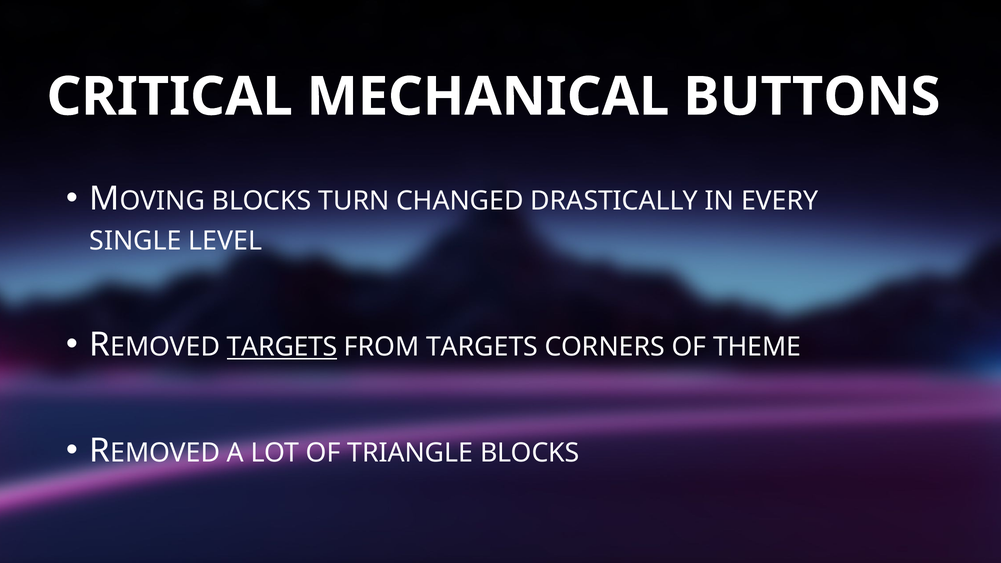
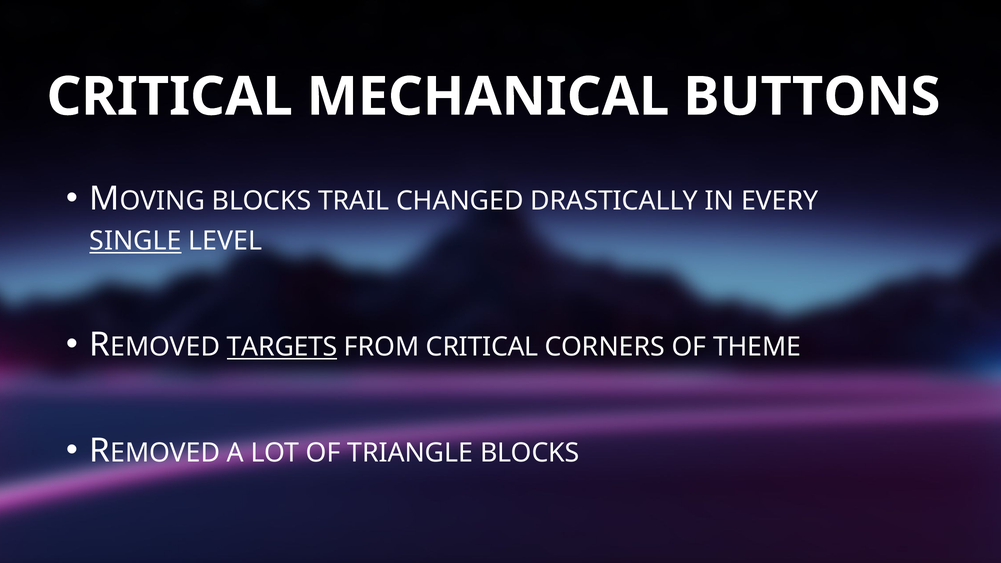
TURN: TURN -> TRAIL
SINGLE underline: none -> present
FROM TARGETS: TARGETS -> CRITICAL
